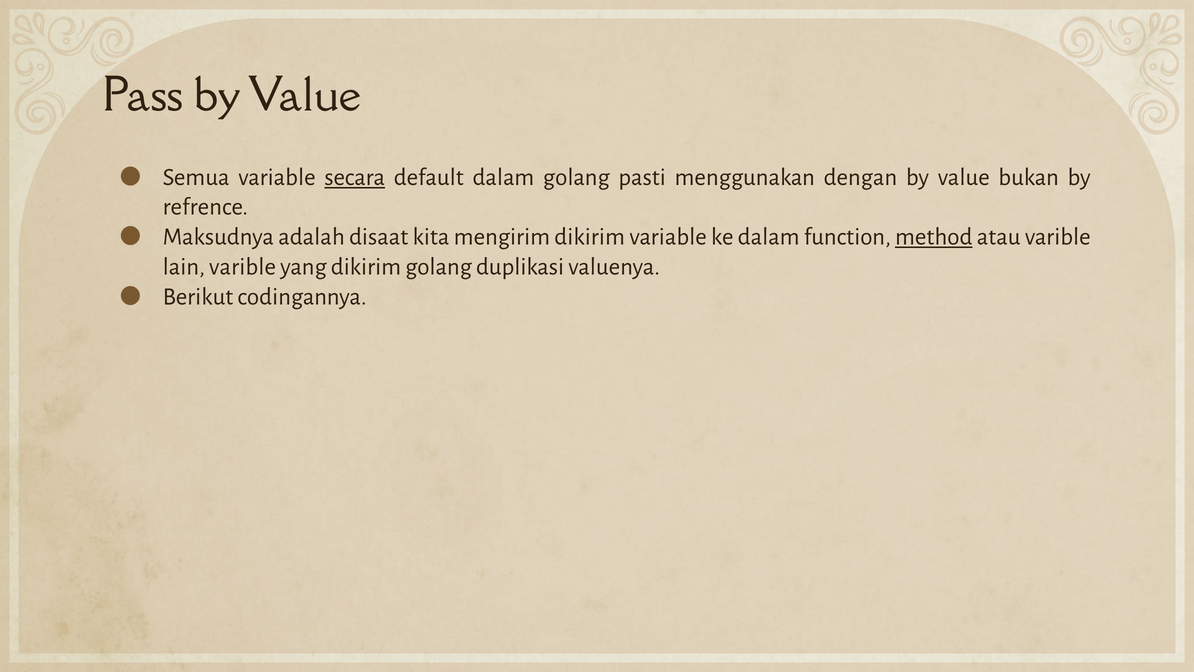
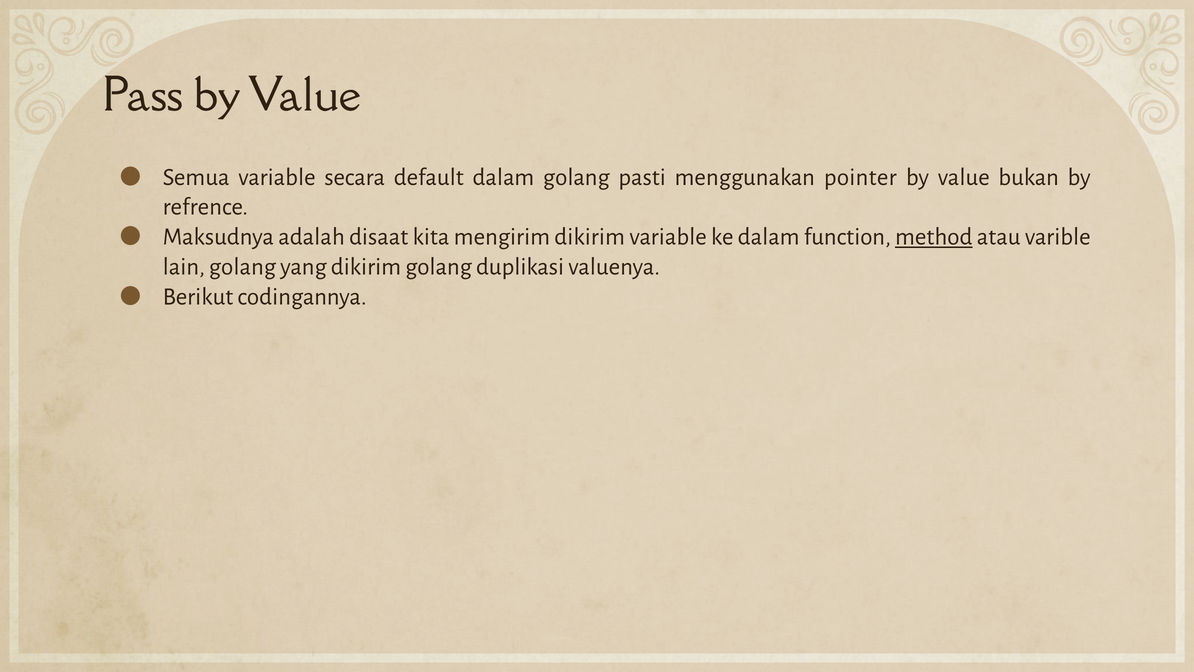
secara underline: present -> none
dengan: dengan -> pointer
lain varible: varible -> golang
